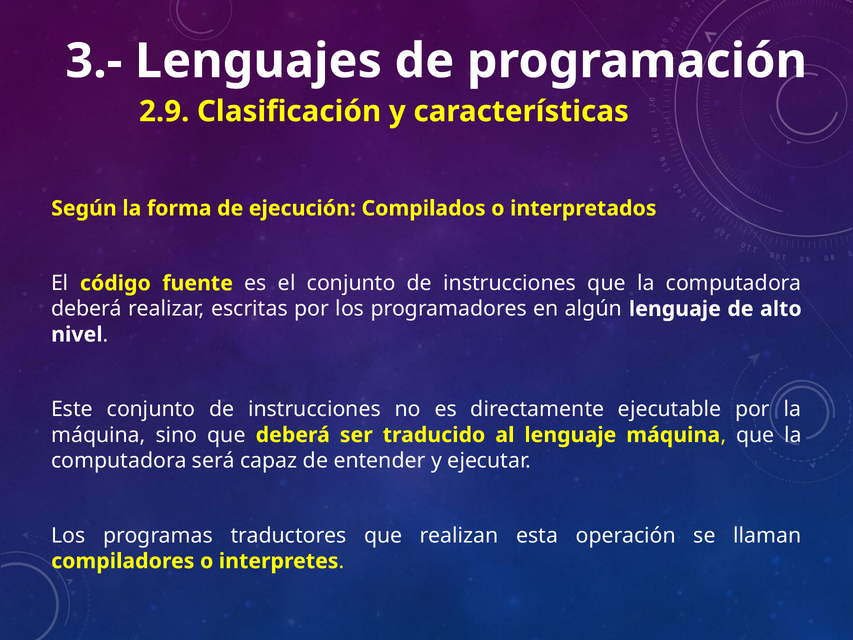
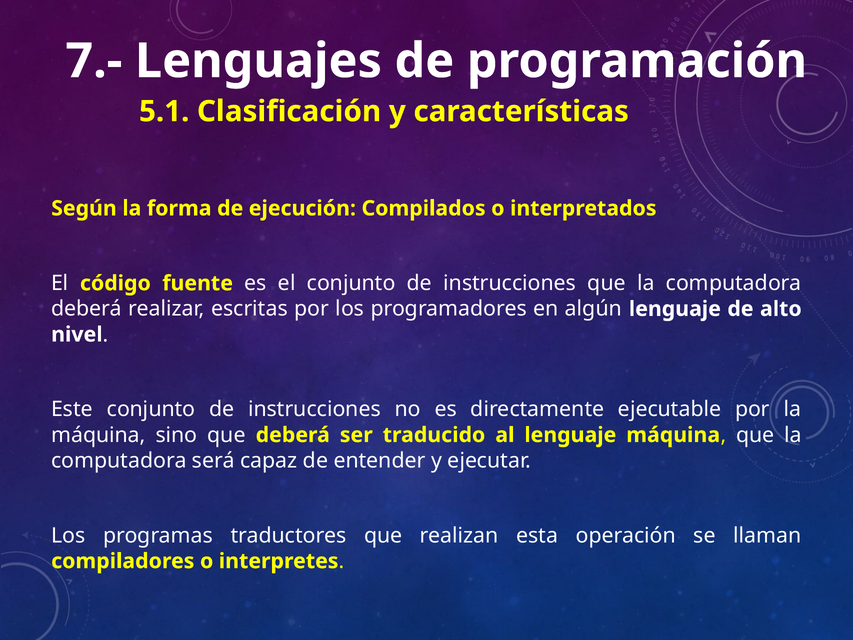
3.-: 3.- -> 7.-
2.9: 2.9 -> 5.1
